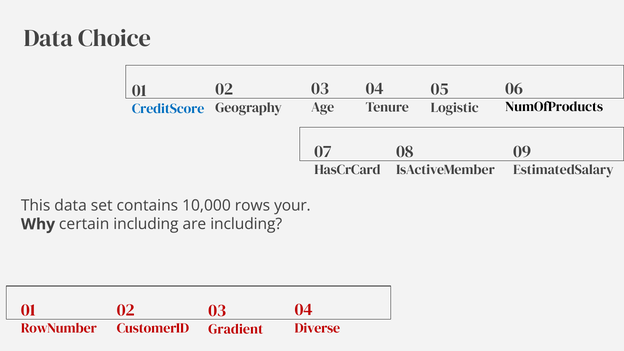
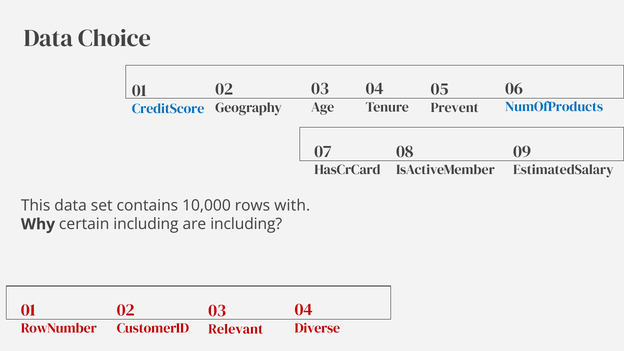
NumOfProducts colour: black -> blue
Logistic: Logistic -> Prevent
your: your -> with
Gradient: Gradient -> Relevant
